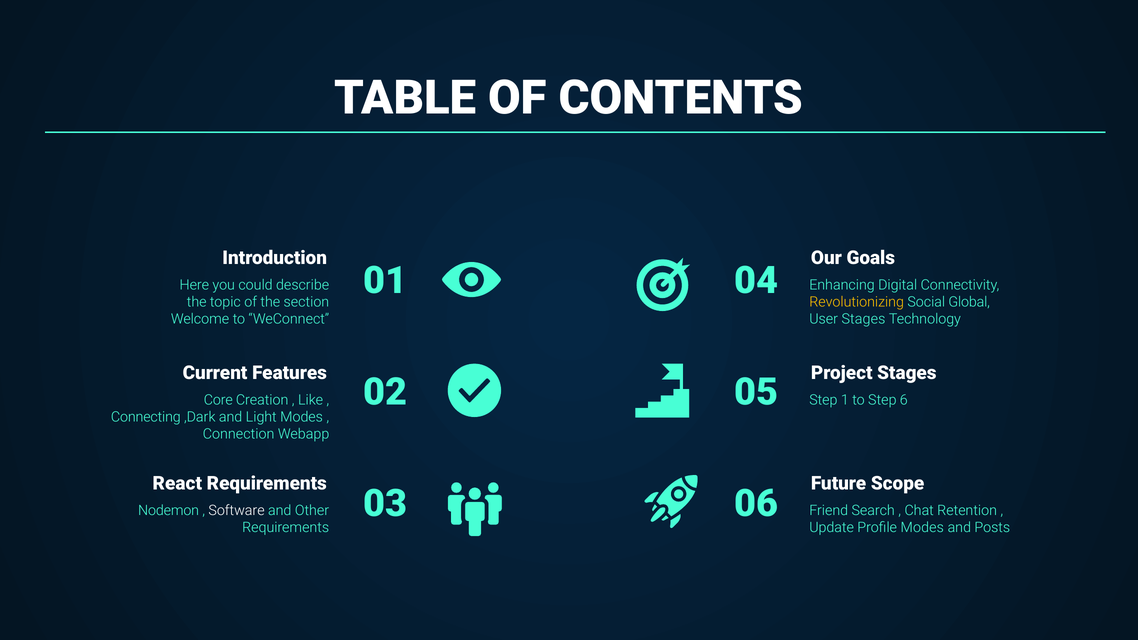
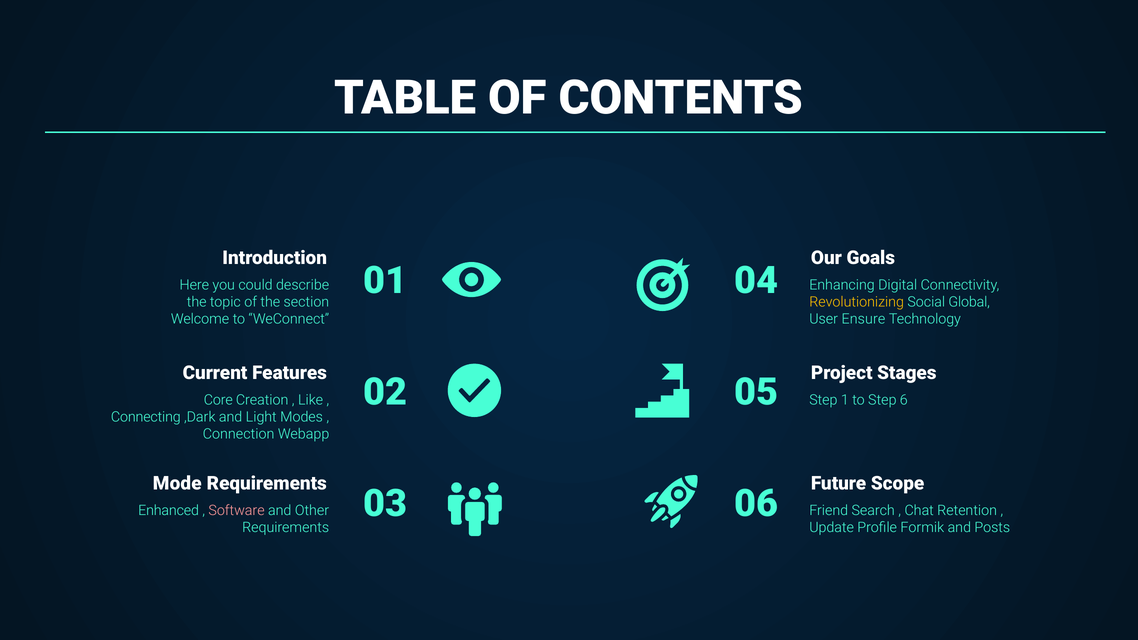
User Stages: Stages -> Ensure
React: React -> Mode
Nodemon: Nodemon -> Enhanced
Software colour: white -> pink
Profile Modes: Modes -> Formik
